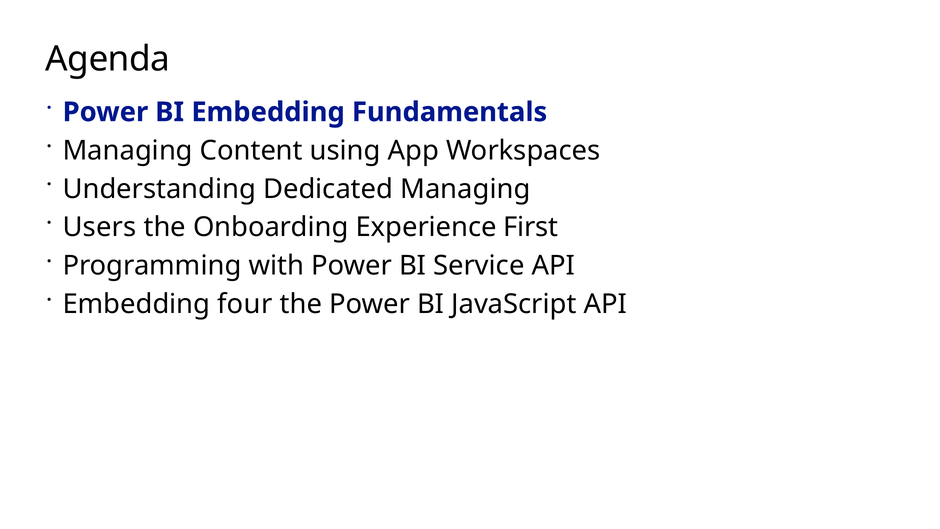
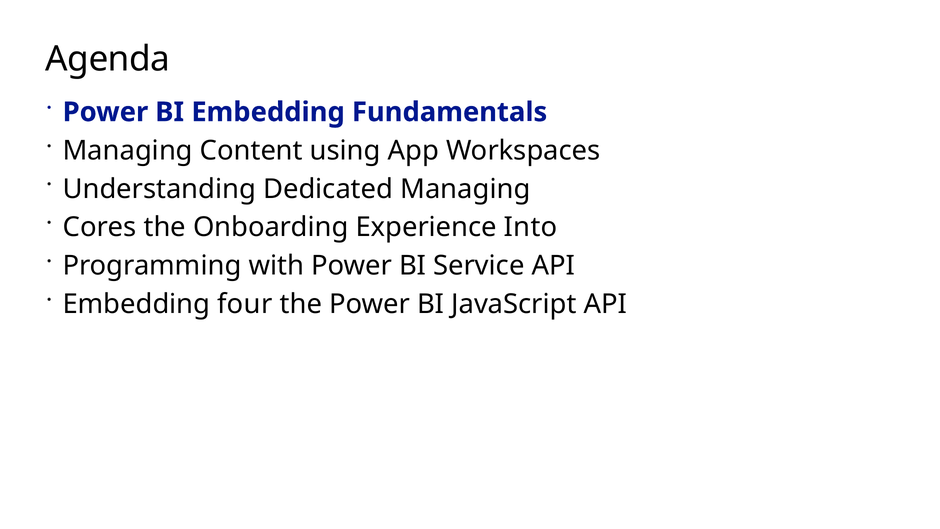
Users: Users -> Cores
First: First -> Into
